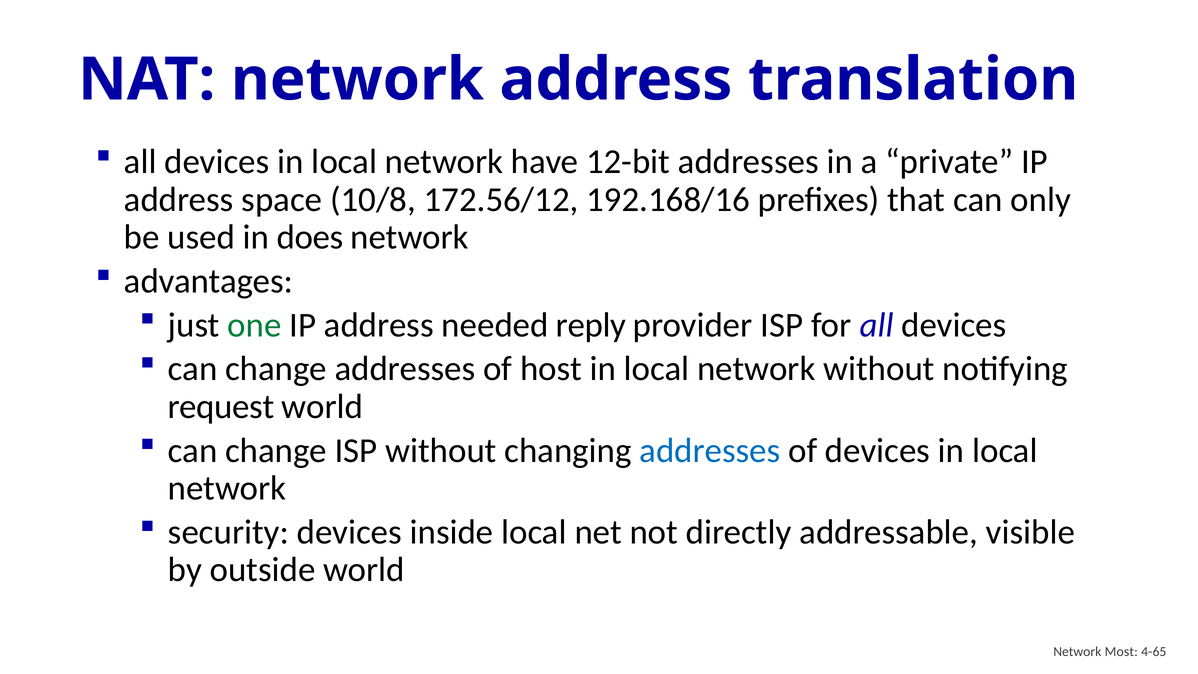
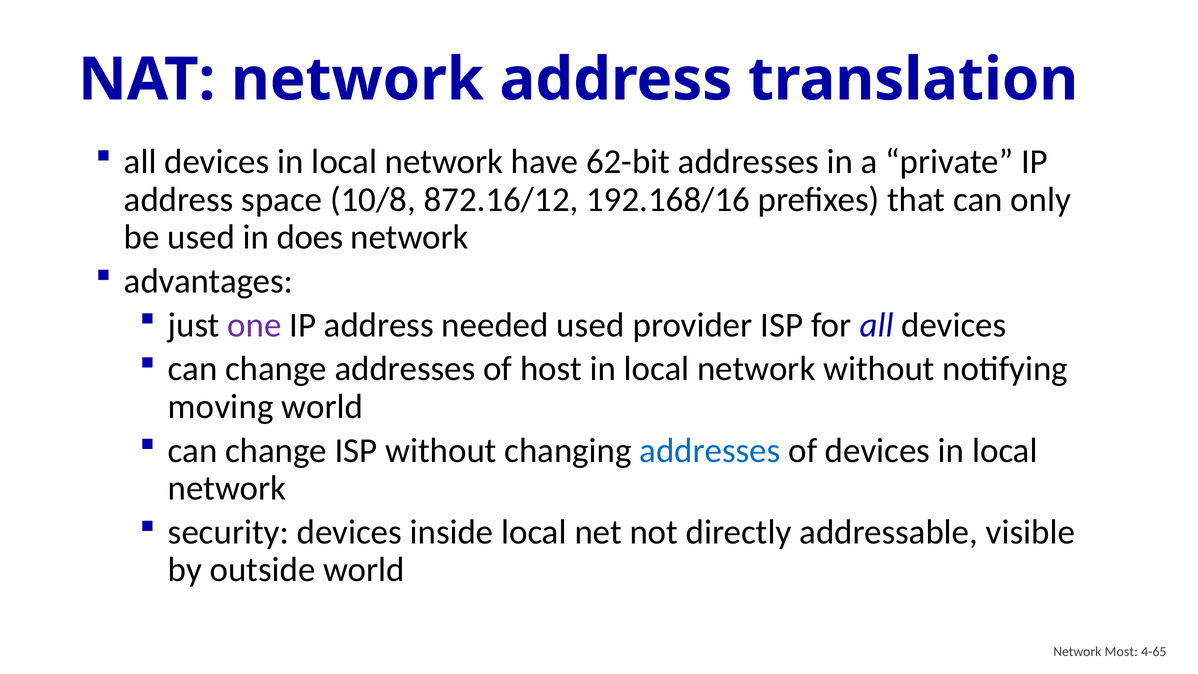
12-bit: 12-bit -> 62-bit
172.56/12: 172.56/12 -> 872.16/12
one colour: green -> purple
needed reply: reply -> used
request: request -> moving
